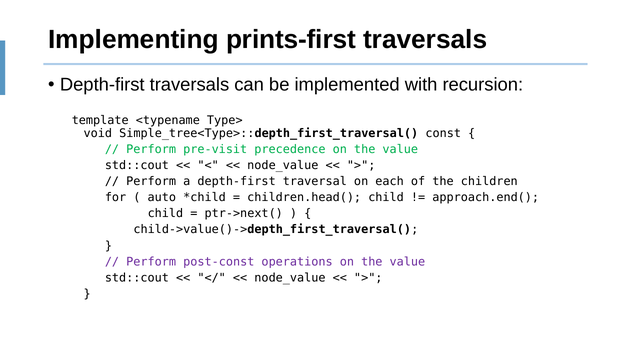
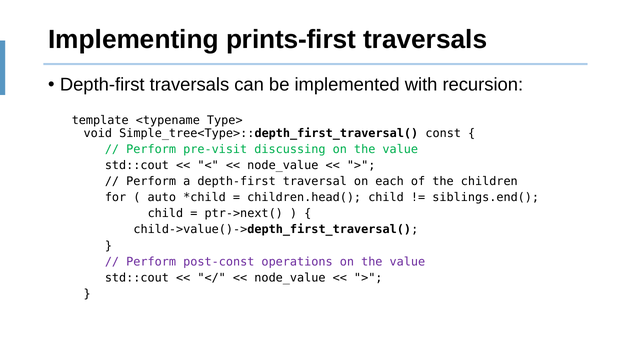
precedence: precedence -> discussing
approach.end(: approach.end( -> siblings.end(
